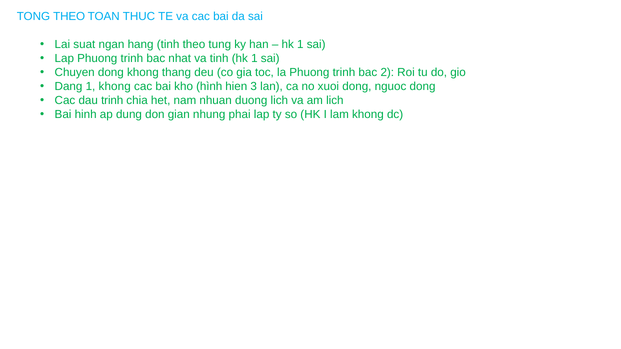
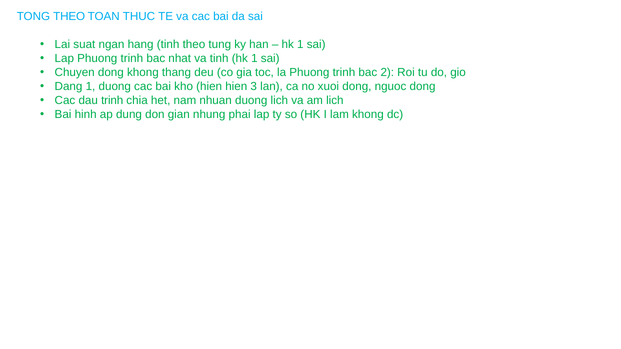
1 khong: khong -> duong
kho hình: hình -> hien
